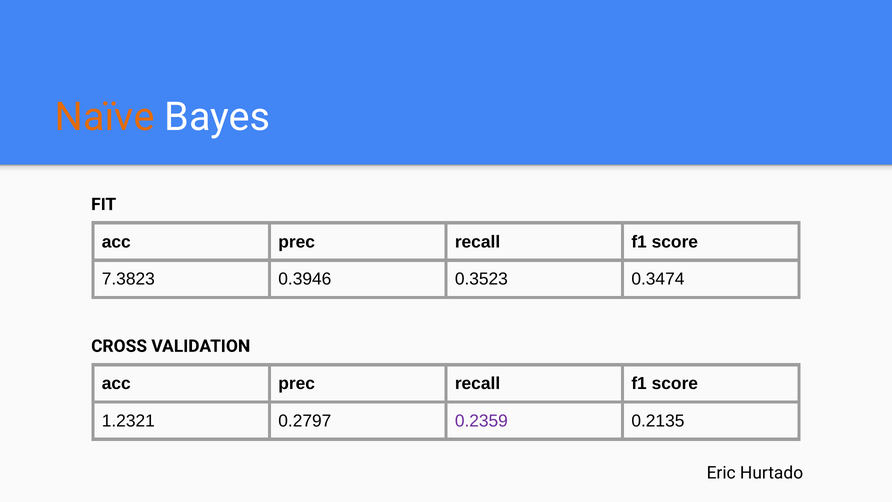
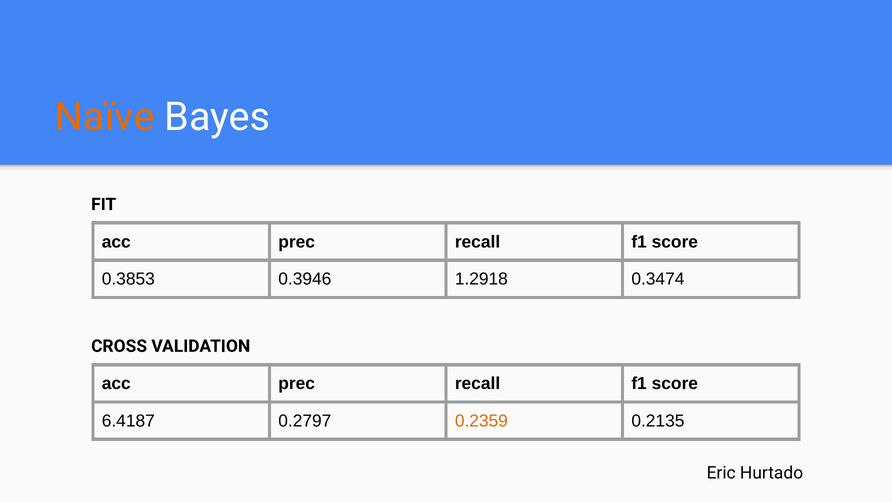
7.3823: 7.3823 -> 0.3853
0.3523: 0.3523 -> 1.2918
1.2321: 1.2321 -> 6.4187
0.2359 colour: purple -> orange
